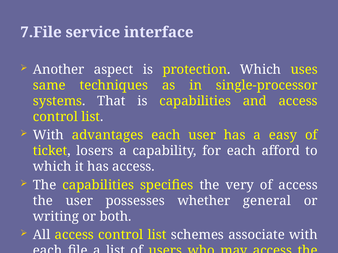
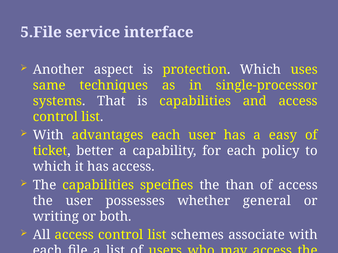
7.File: 7.File -> 5.File
losers: losers -> better
afford: afford -> policy
very: very -> than
